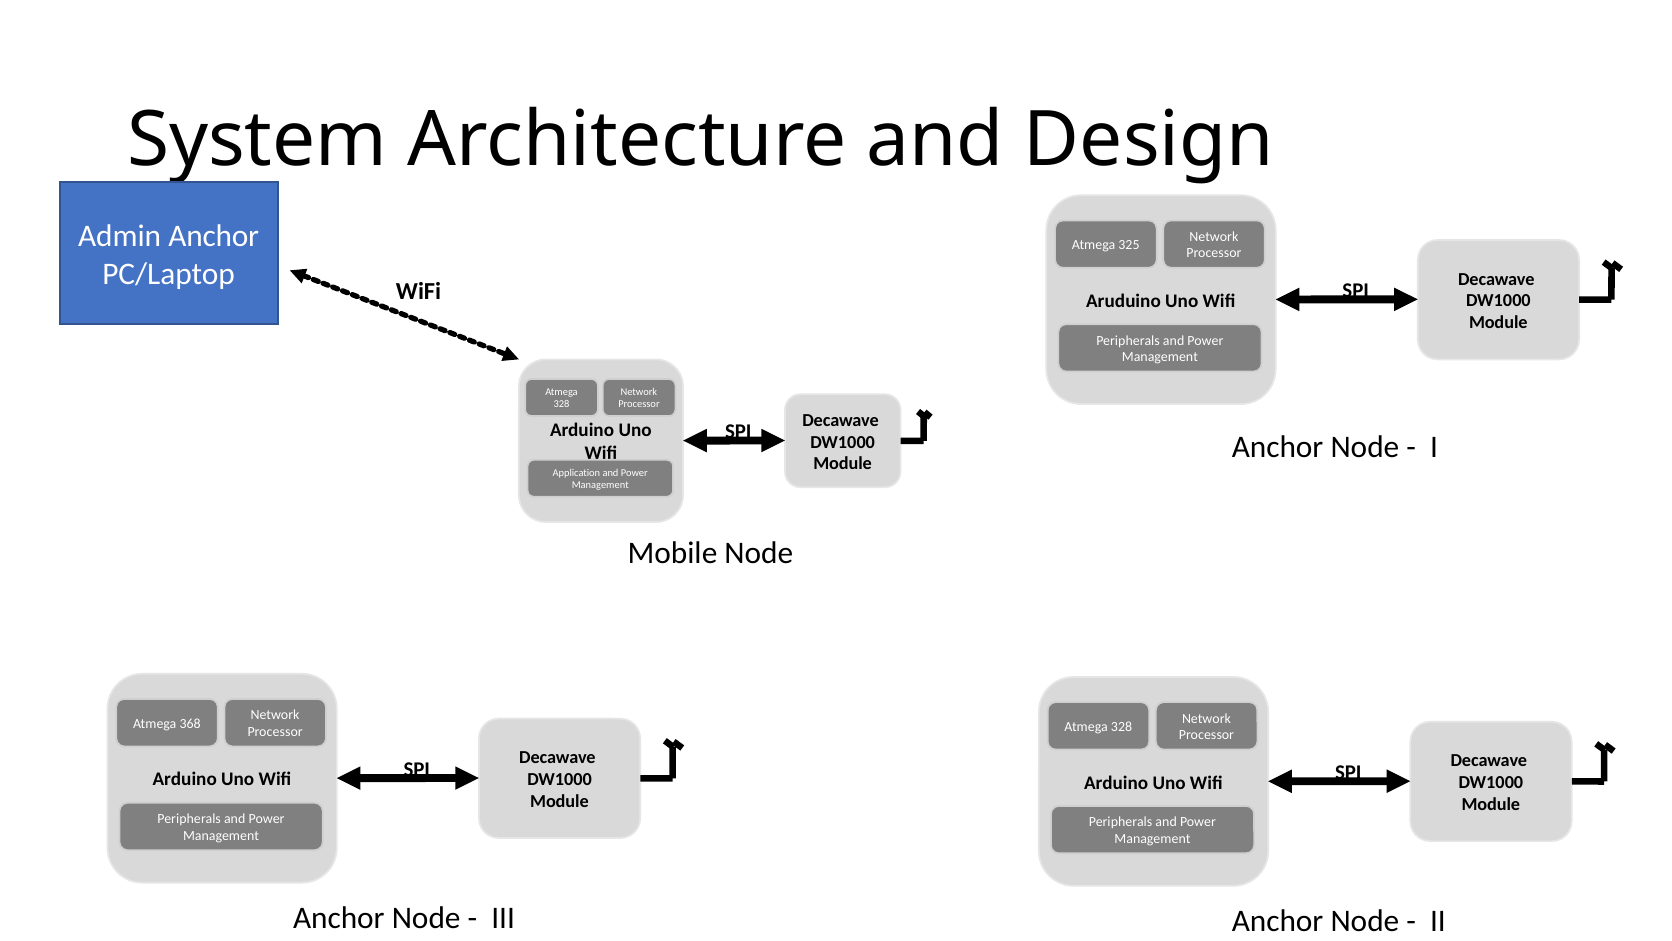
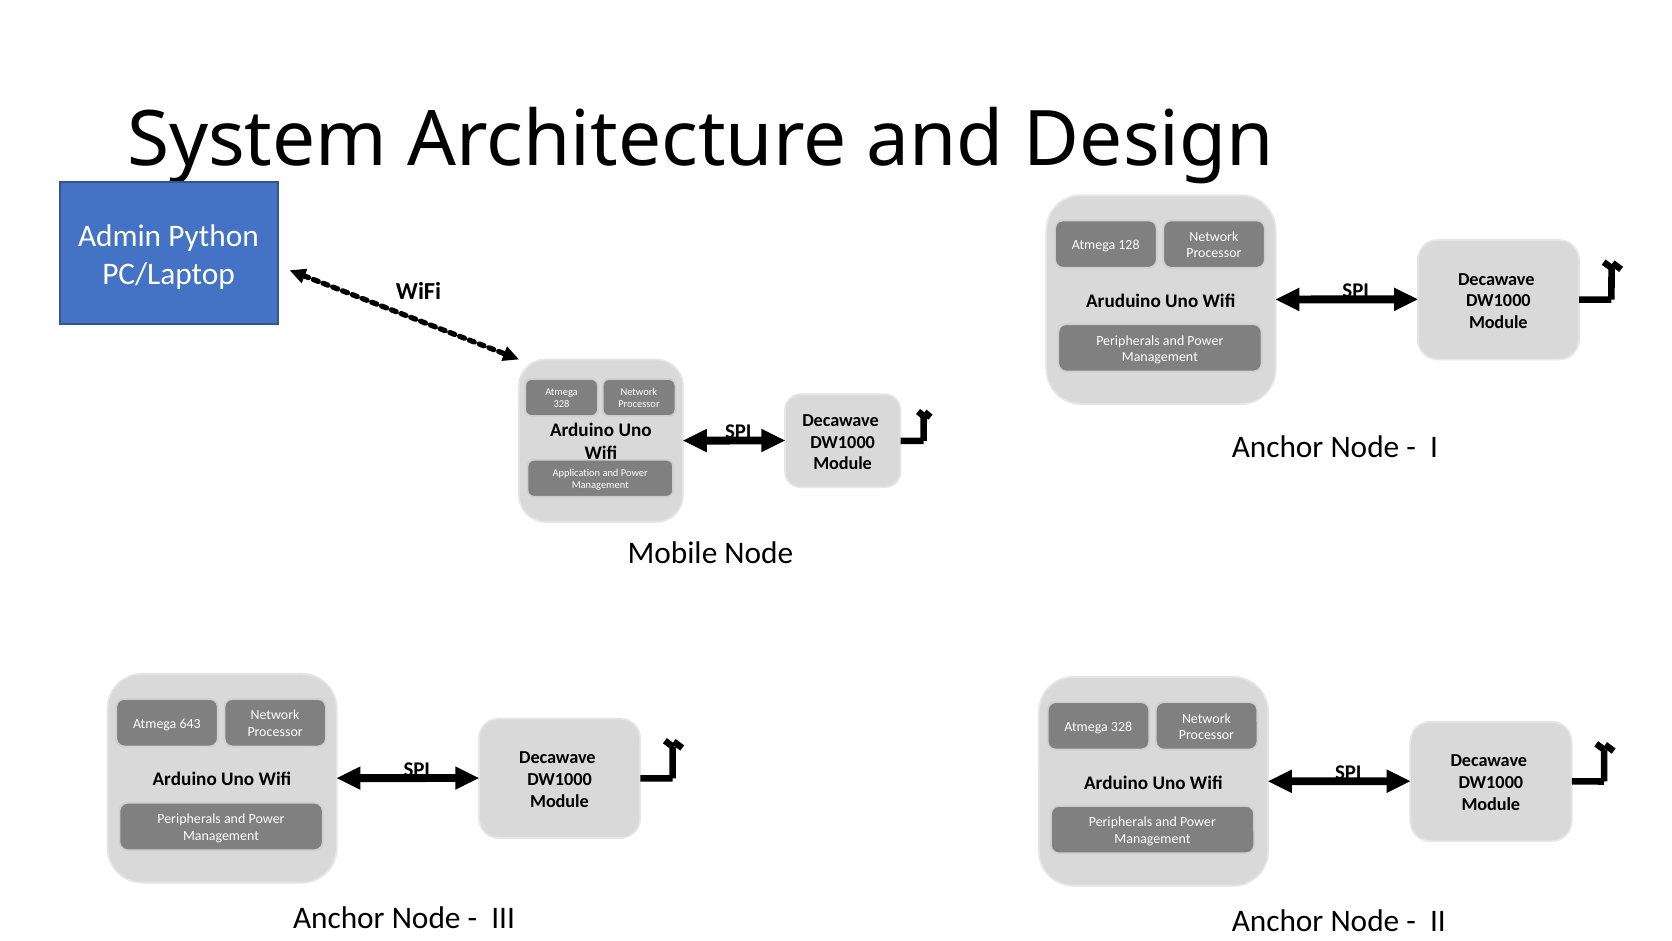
Admin Anchor: Anchor -> Python
325: 325 -> 128
368: 368 -> 643
